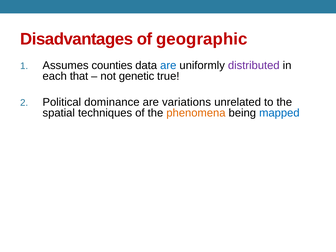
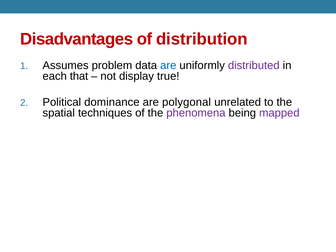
geographic: geographic -> distribution
counties: counties -> problem
genetic: genetic -> display
variations: variations -> polygonal
phenomena colour: orange -> purple
mapped colour: blue -> purple
